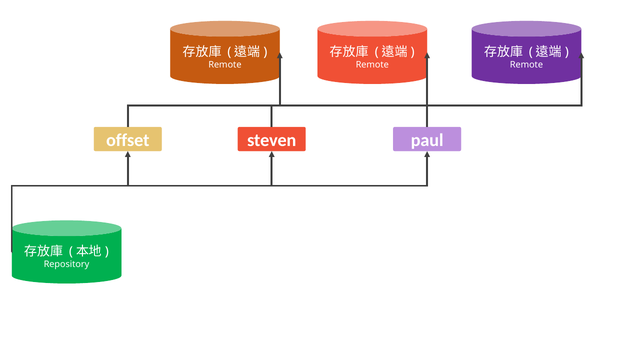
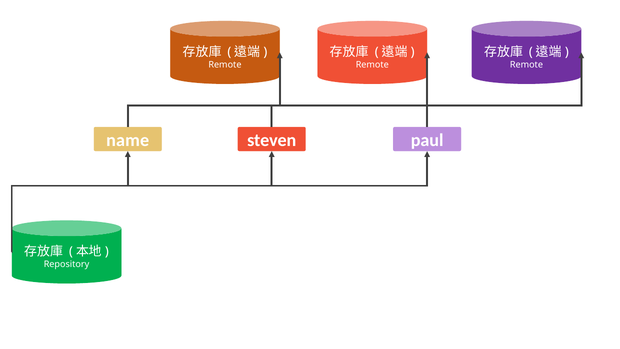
offset: offset -> name
